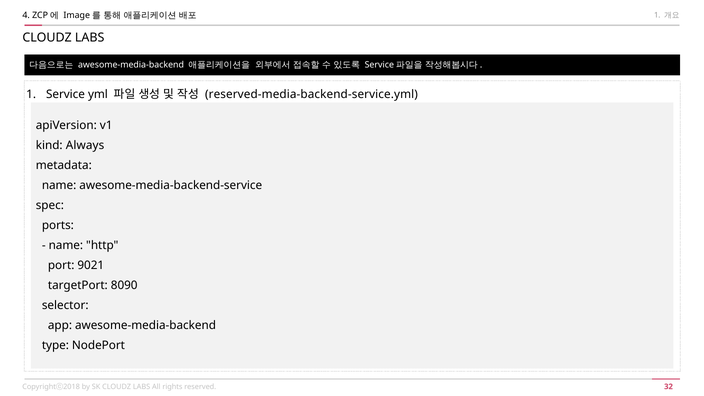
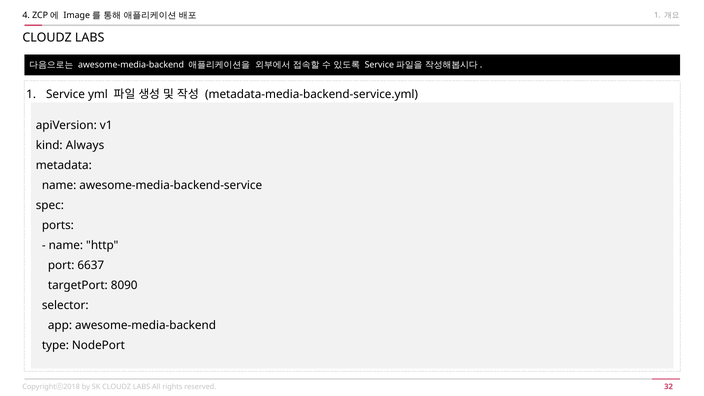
reserved-media-backend-service.yml: reserved-media-backend-service.yml -> metadata-media-backend-service.yml
9021: 9021 -> 6637
